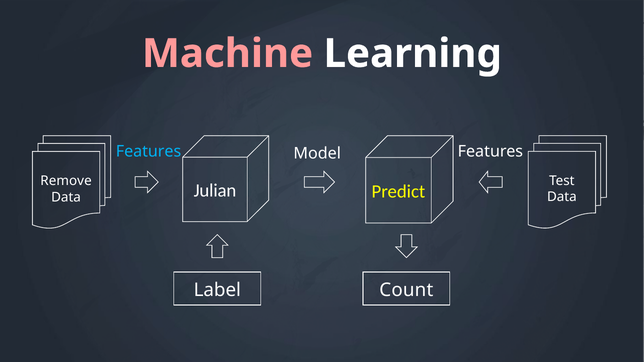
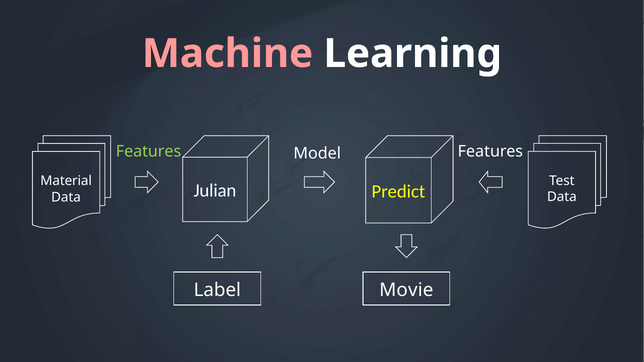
Features at (149, 152) colour: light blue -> light green
Remove: Remove -> Material
Count: Count -> Movie
